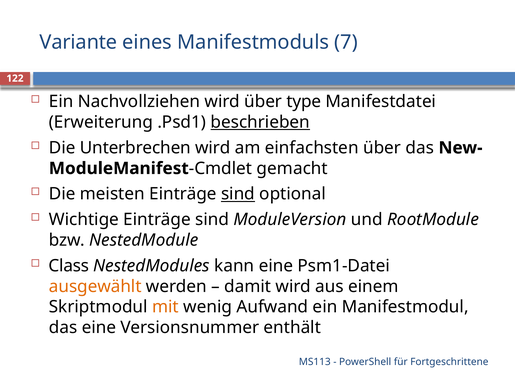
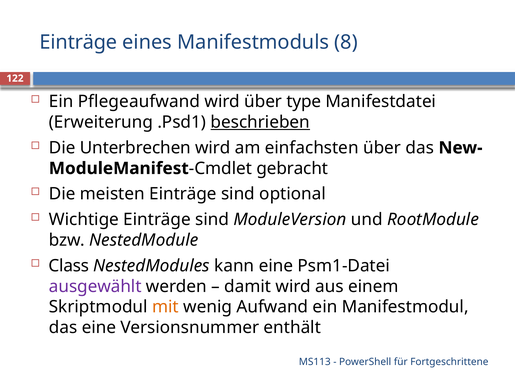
Variante at (78, 42): Variante -> Einträge
7: 7 -> 8
Nachvollziehen: Nachvollziehen -> Pflegeaufwand
gemacht: gemacht -> gebracht
sind at (238, 194) underline: present -> none
ausgewählt colour: orange -> purple
